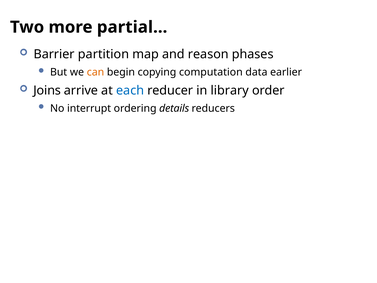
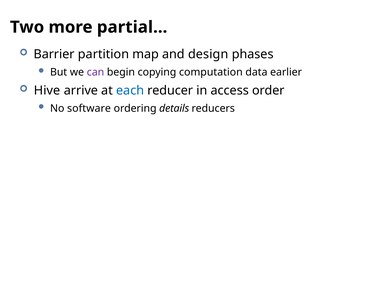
reason: reason -> design
can colour: orange -> purple
Joins: Joins -> Hive
library: library -> access
interrupt: interrupt -> software
